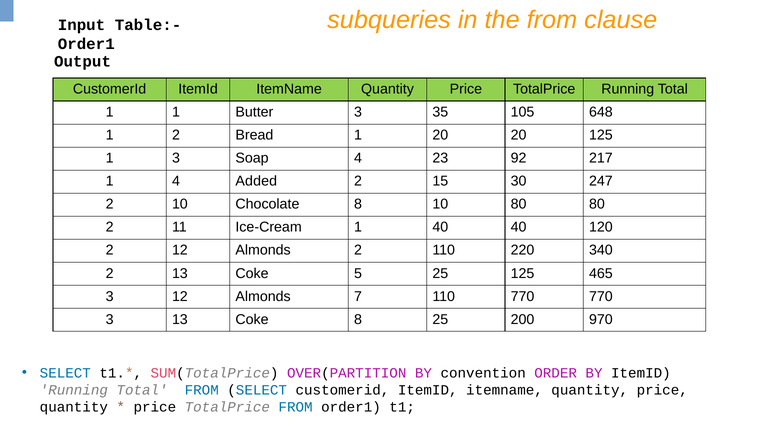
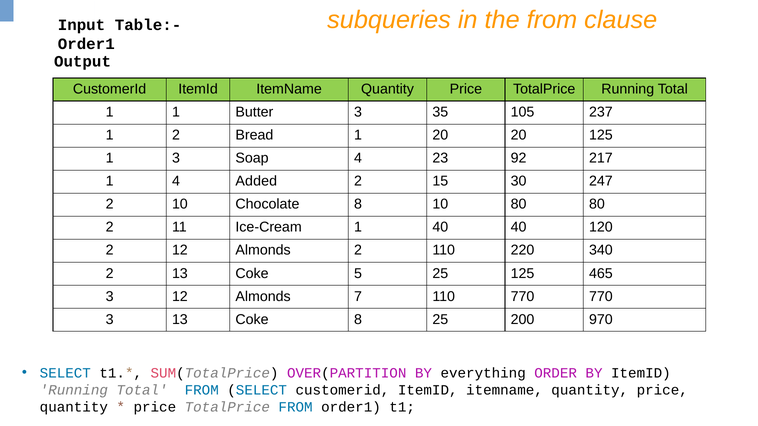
648: 648 -> 237
convention: convention -> everything
